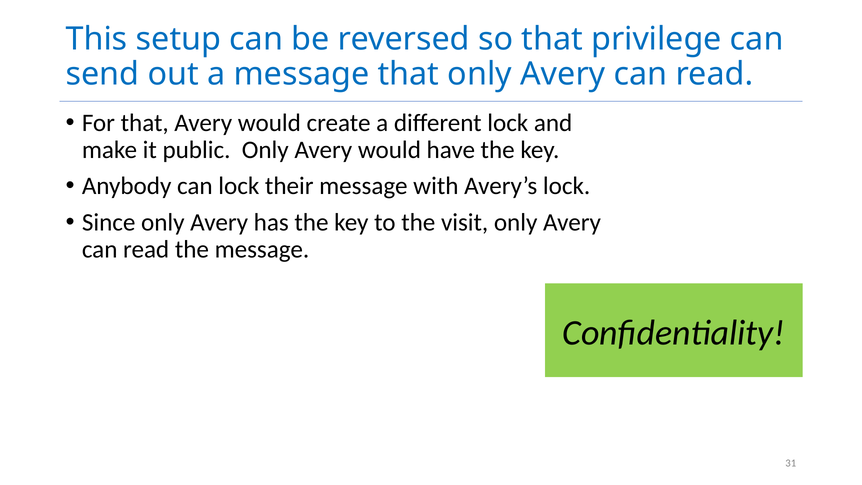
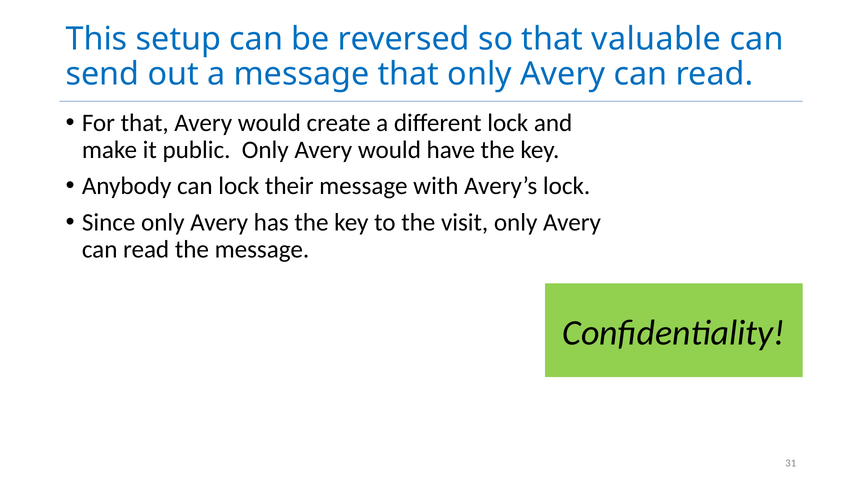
privilege: privilege -> valuable
